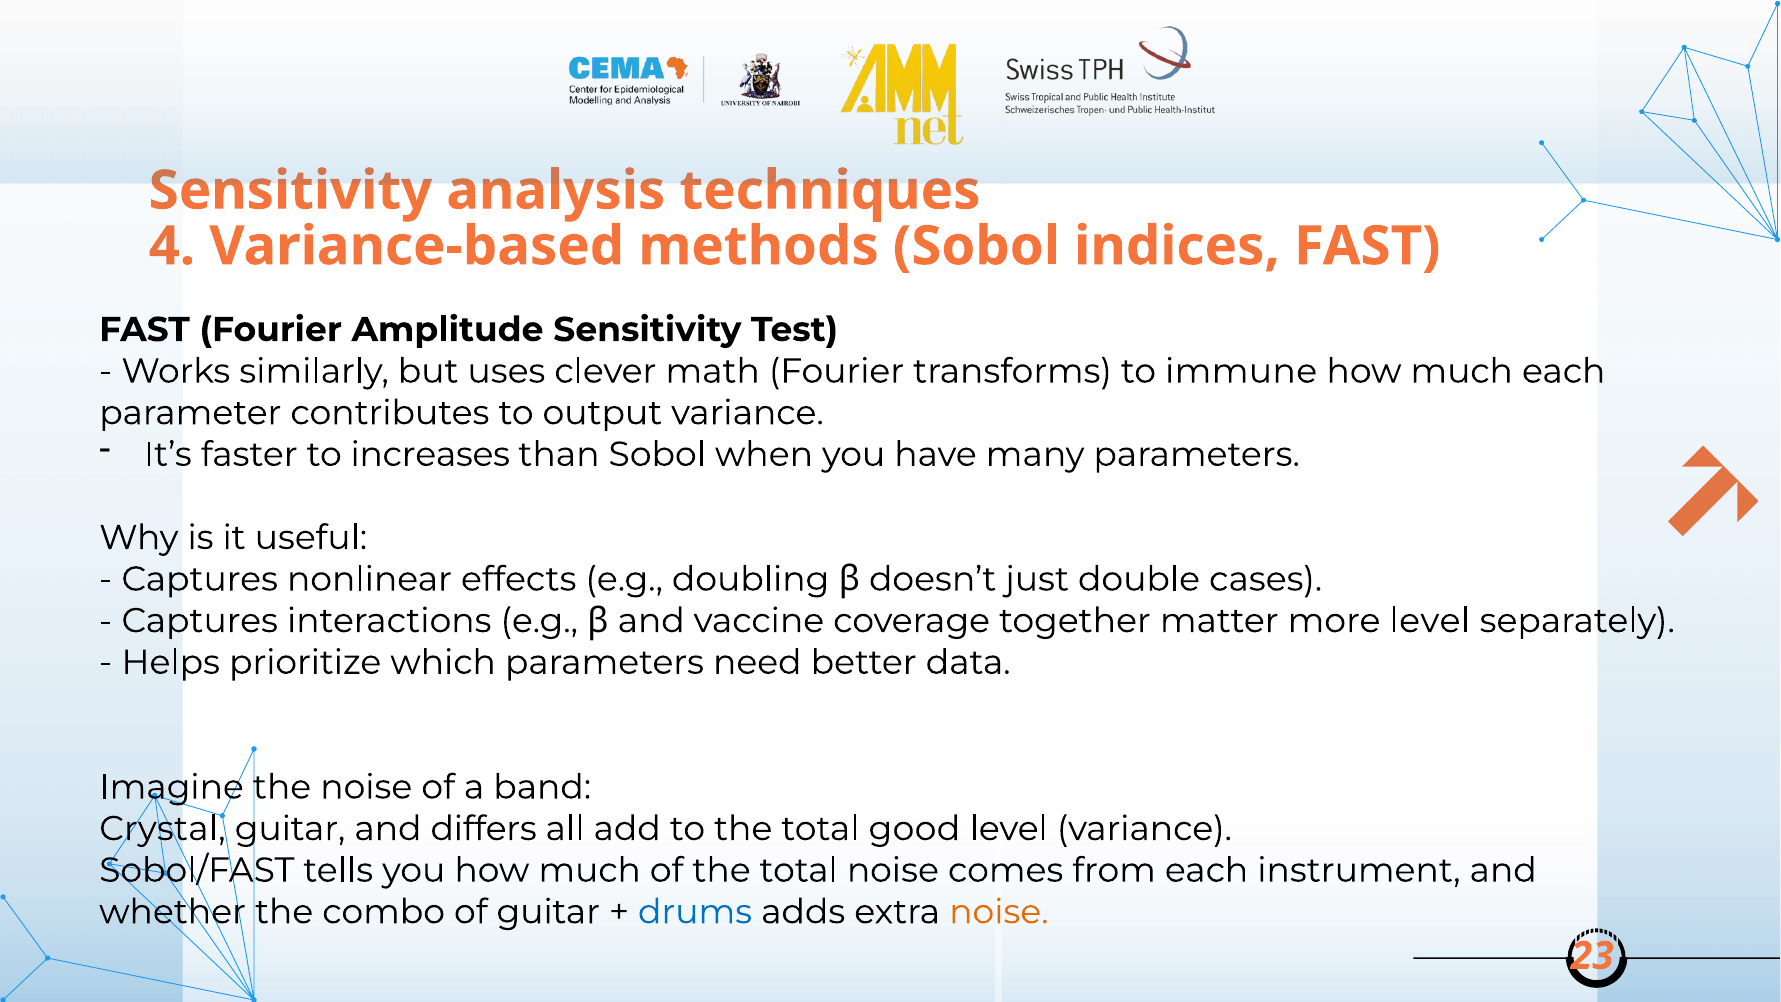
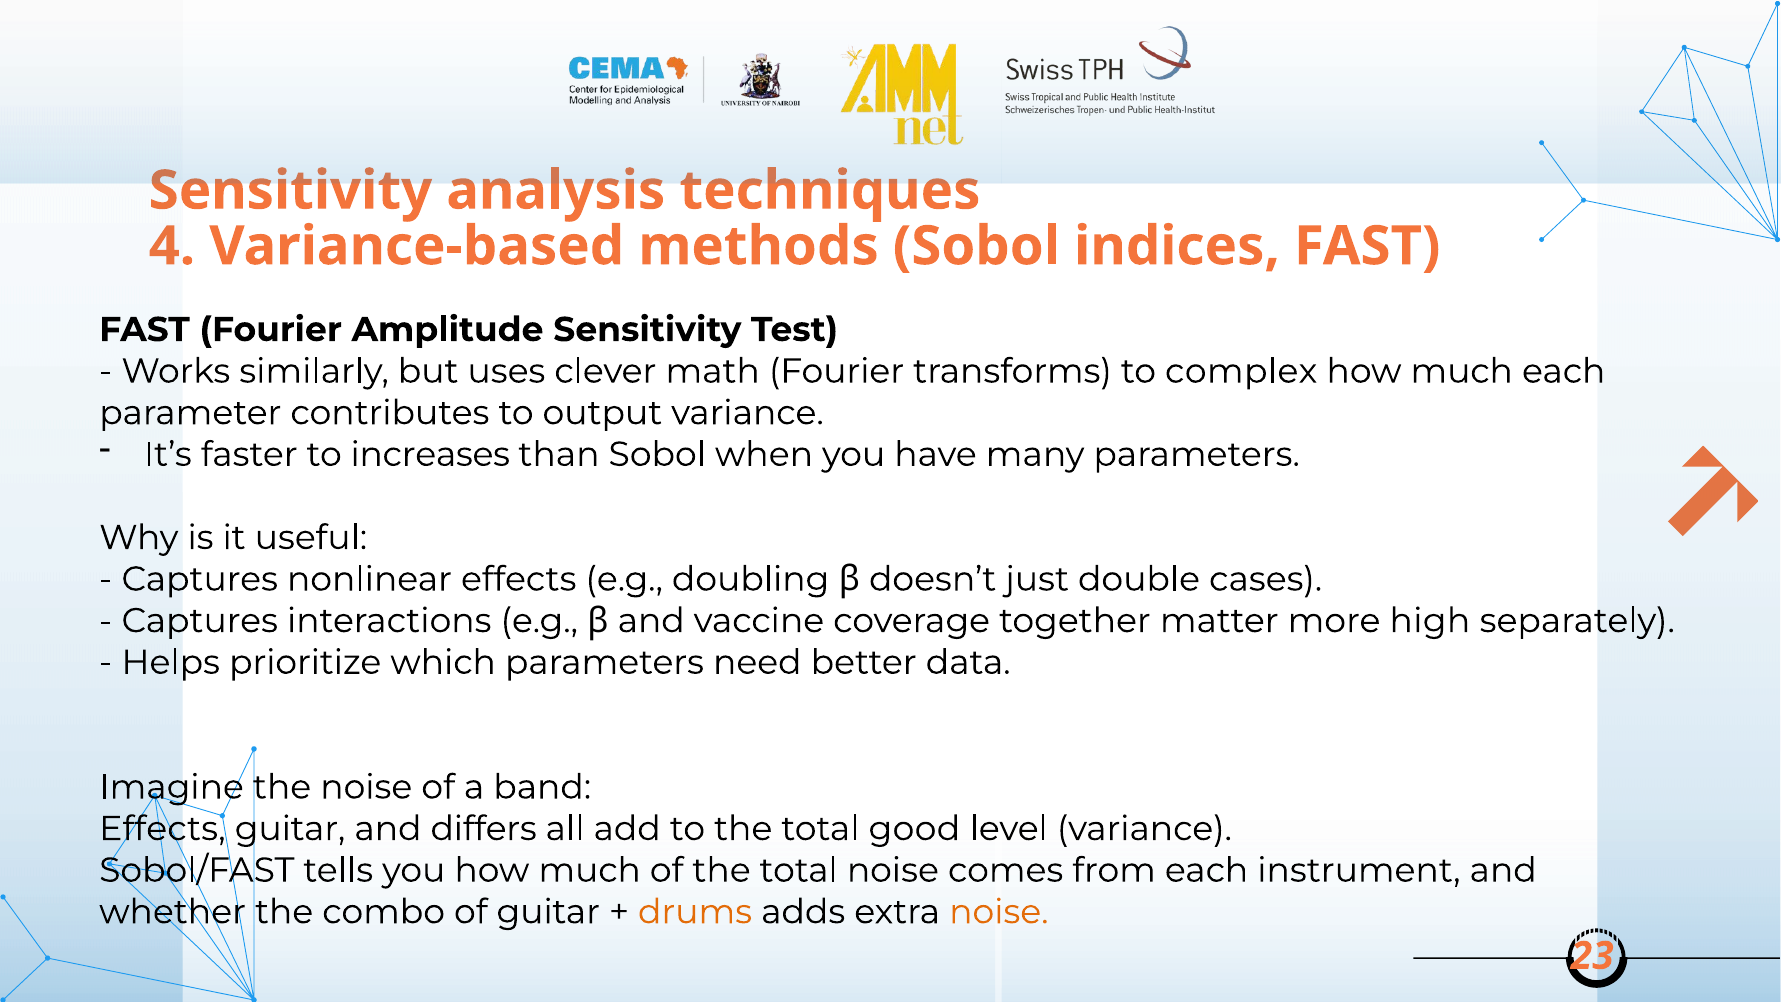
immune: immune -> complex
more level: level -> high
Crystal at (162, 829): Crystal -> Effects
drums colour: blue -> orange
